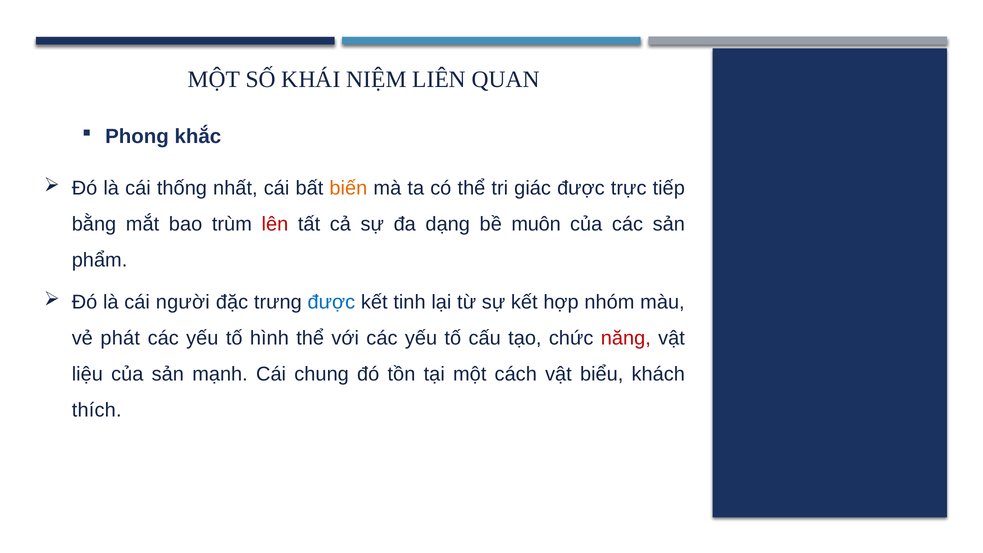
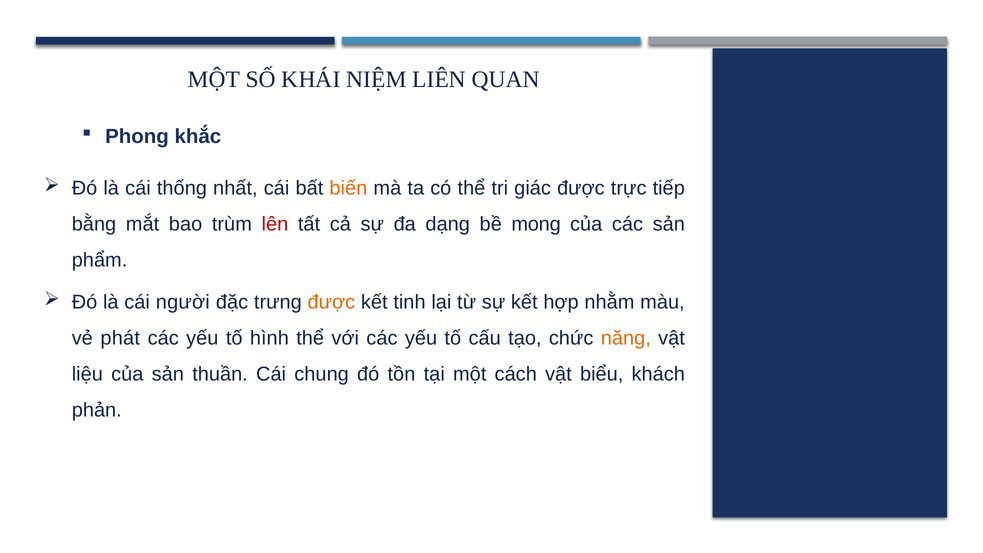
muôn: muôn -> mong
được at (331, 302) colour: blue -> orange
nhóm: nhóm -> nhằm
năng colour: red -> orange
mạnh: mạnh -> thuần
thích: thích -> phản
